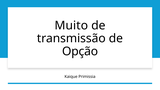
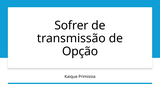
Muito: Muito -> Sofrer
